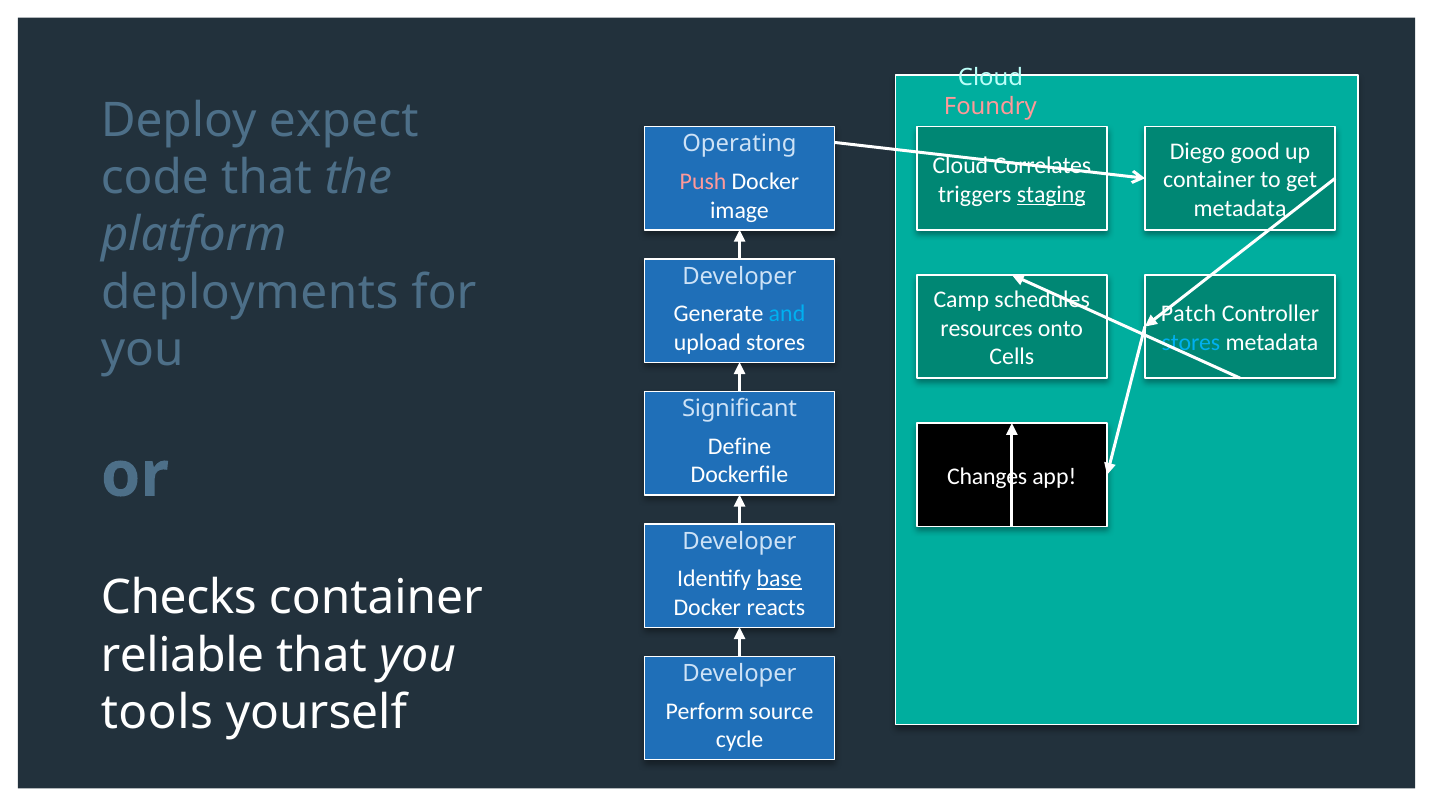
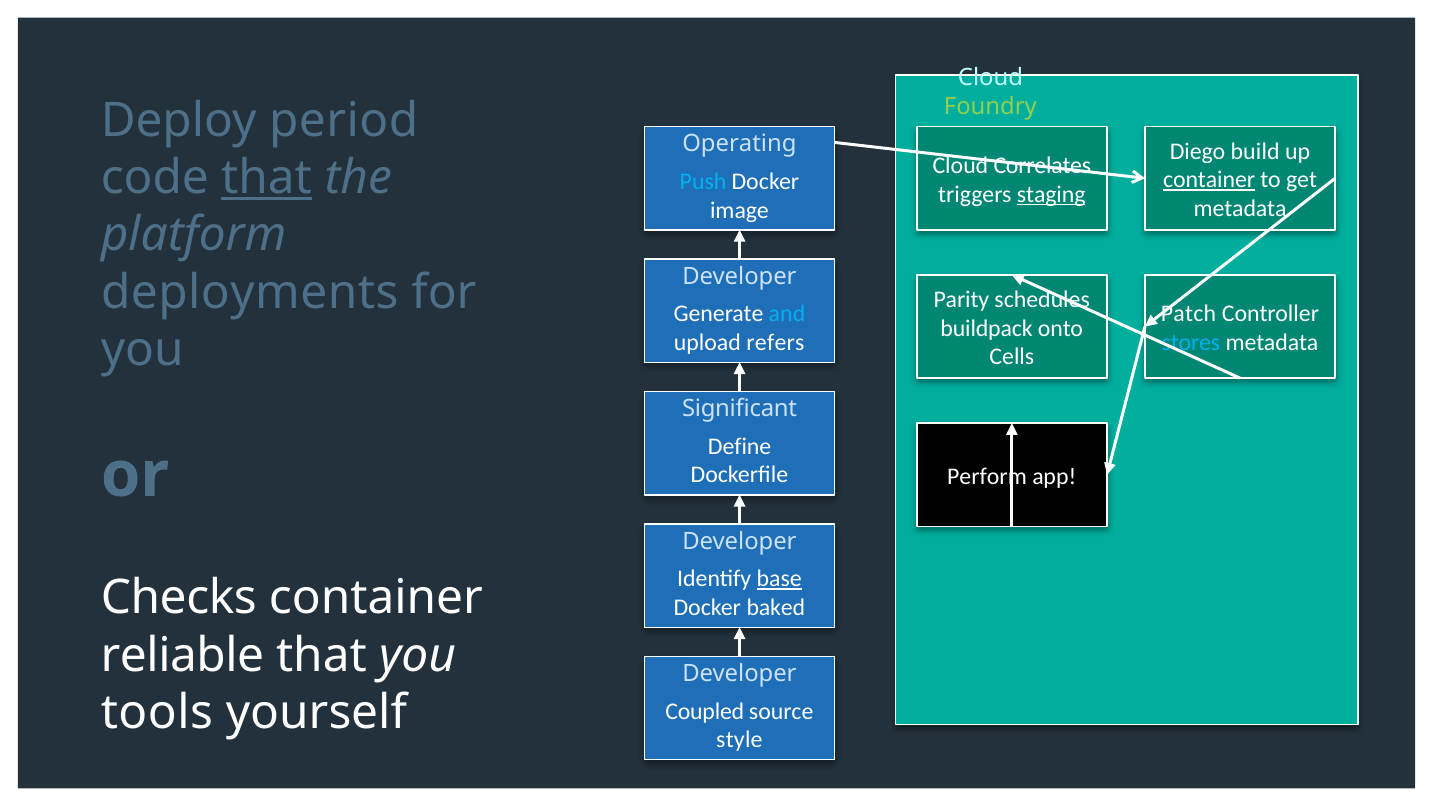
Foundry colour: pink -> light green
expect: expect -> period
good: good -> build
that at (267, 178) underline: none -> present
container at (1209, 180) underline: none -> present
Push colour: pink -> light blue
Camp: Camp -> Parity
resources: resources -> buildpack
upload stores: stores -> refers
Changes: Changes -> Perform
reacts: reacts -> baked
Perform: Perform -> Coupled
cycle: cycle -> style
